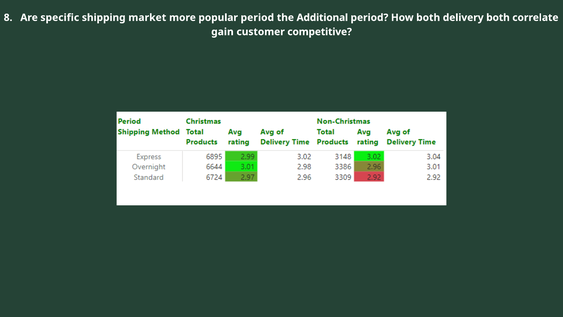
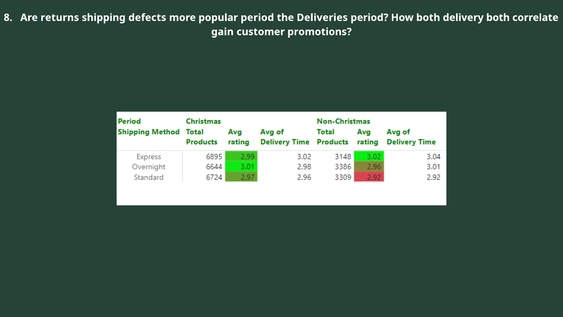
specific: specific -> returns
market: market -> defects
Additional: Additional -> Deliveries
competitive: competitive -> promotions
